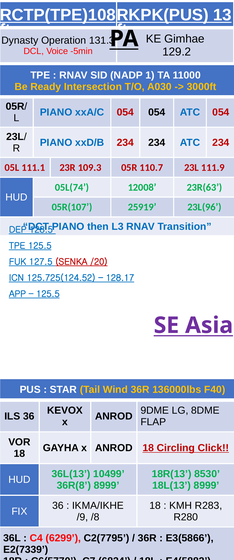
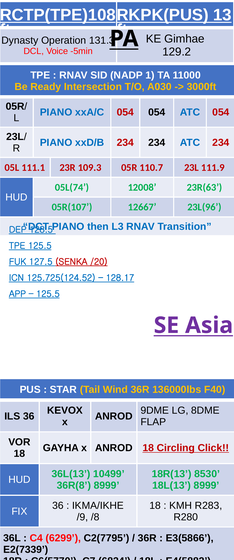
25919: 25919 -> 12667
